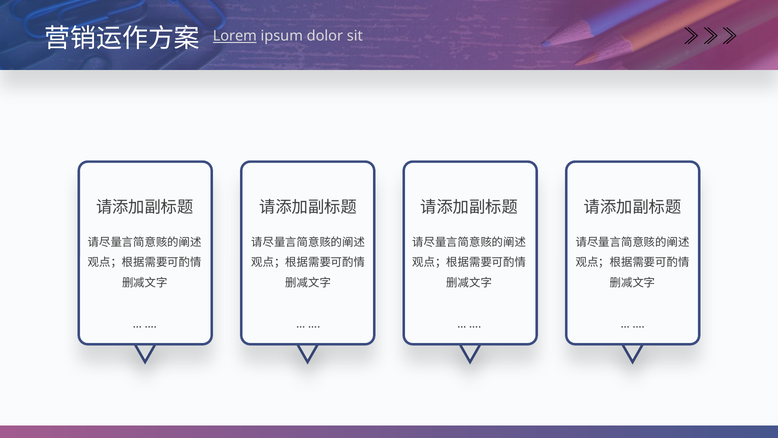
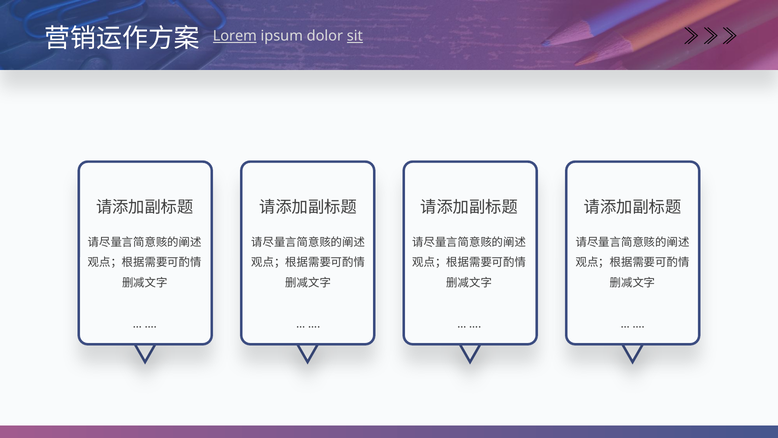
sit underline: none -> present
